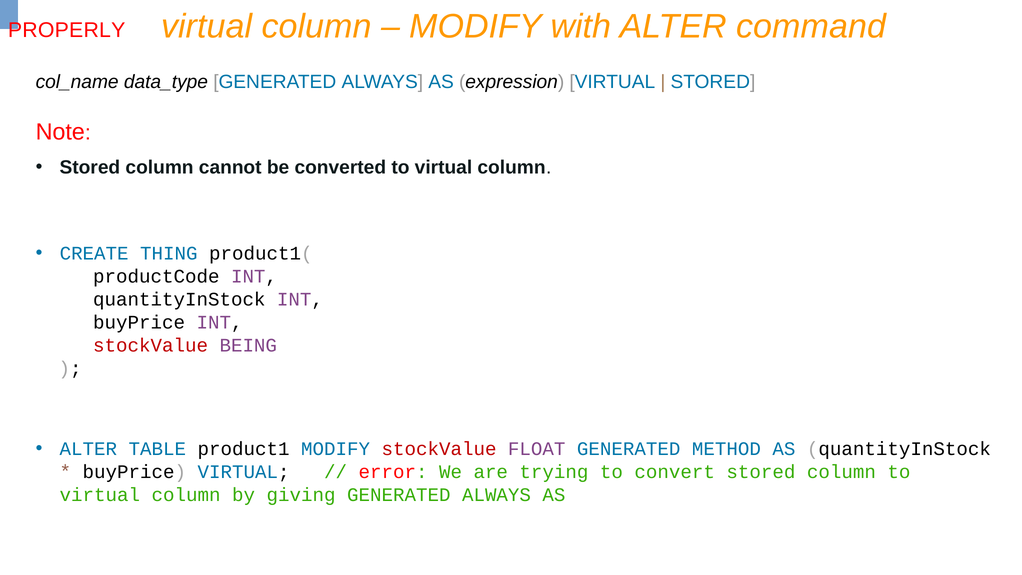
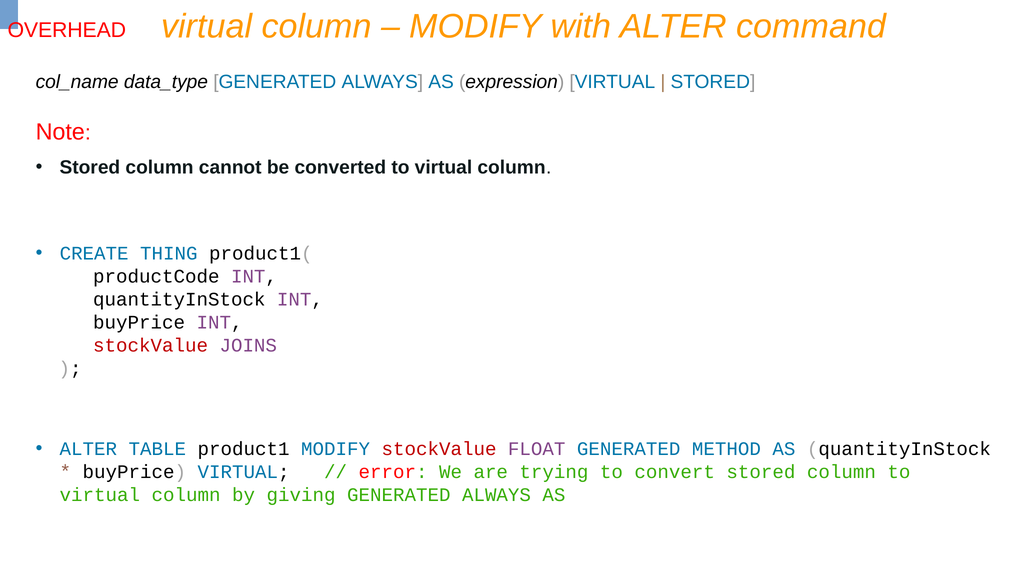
PROPERLY: PROPERLY -> OVERHEAD
BEING: BEING -> JOINS
